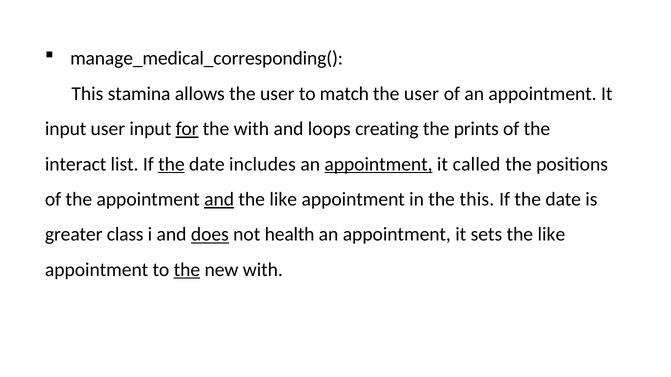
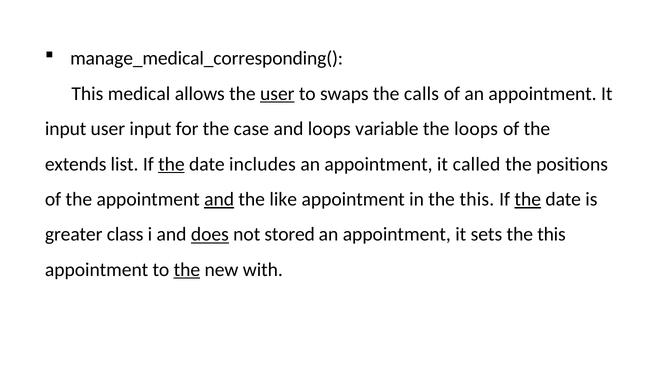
stamina: stamina -> medical
user at (277, 94) underline: none -> present
match: match -> swaps
user at (421, 94): user -> calls
for underline: present -> none
the with: with -> case
creating: creating -> variable
the prints: prints -> loops
interact: interact -> extends
appointment at (378, 164) underline: present -> none
the at (528, 200) underline: none -> present
health: health -> stored
sets the like: like -> this
